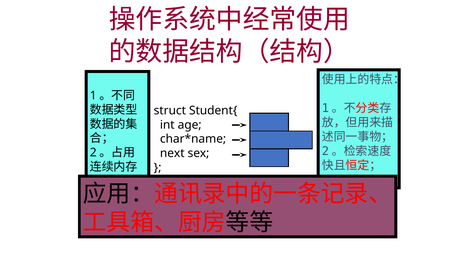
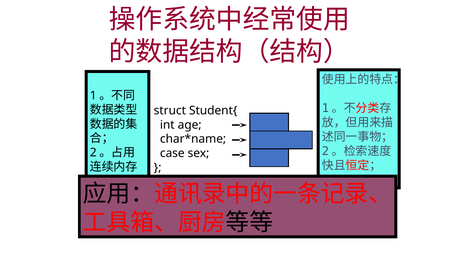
next: next -> case
